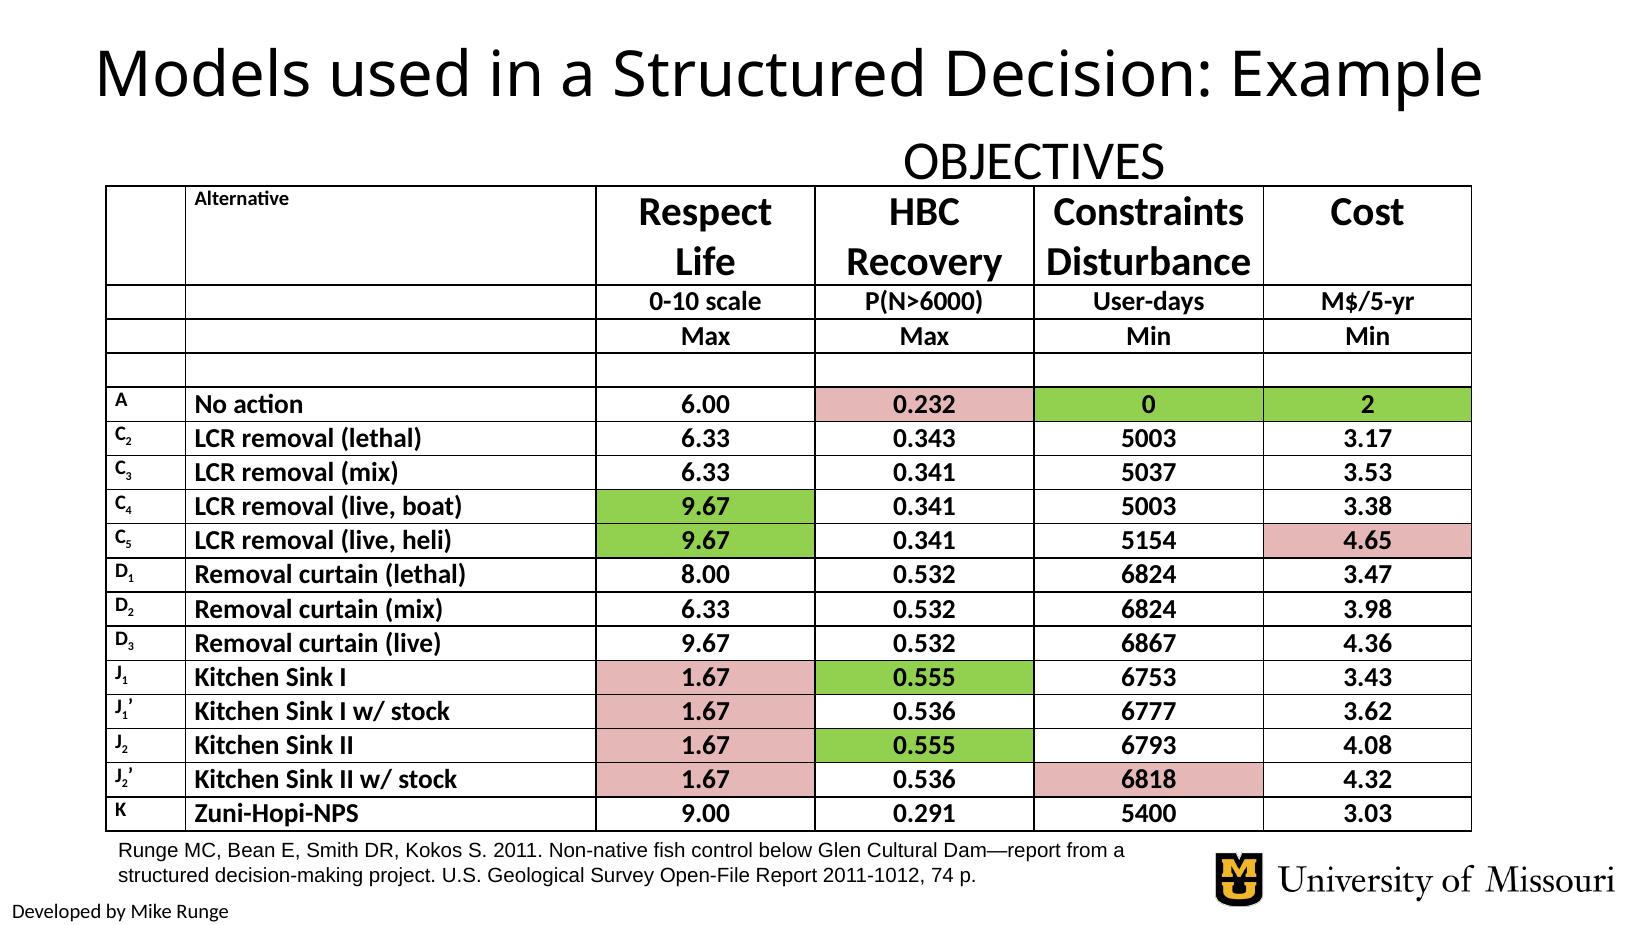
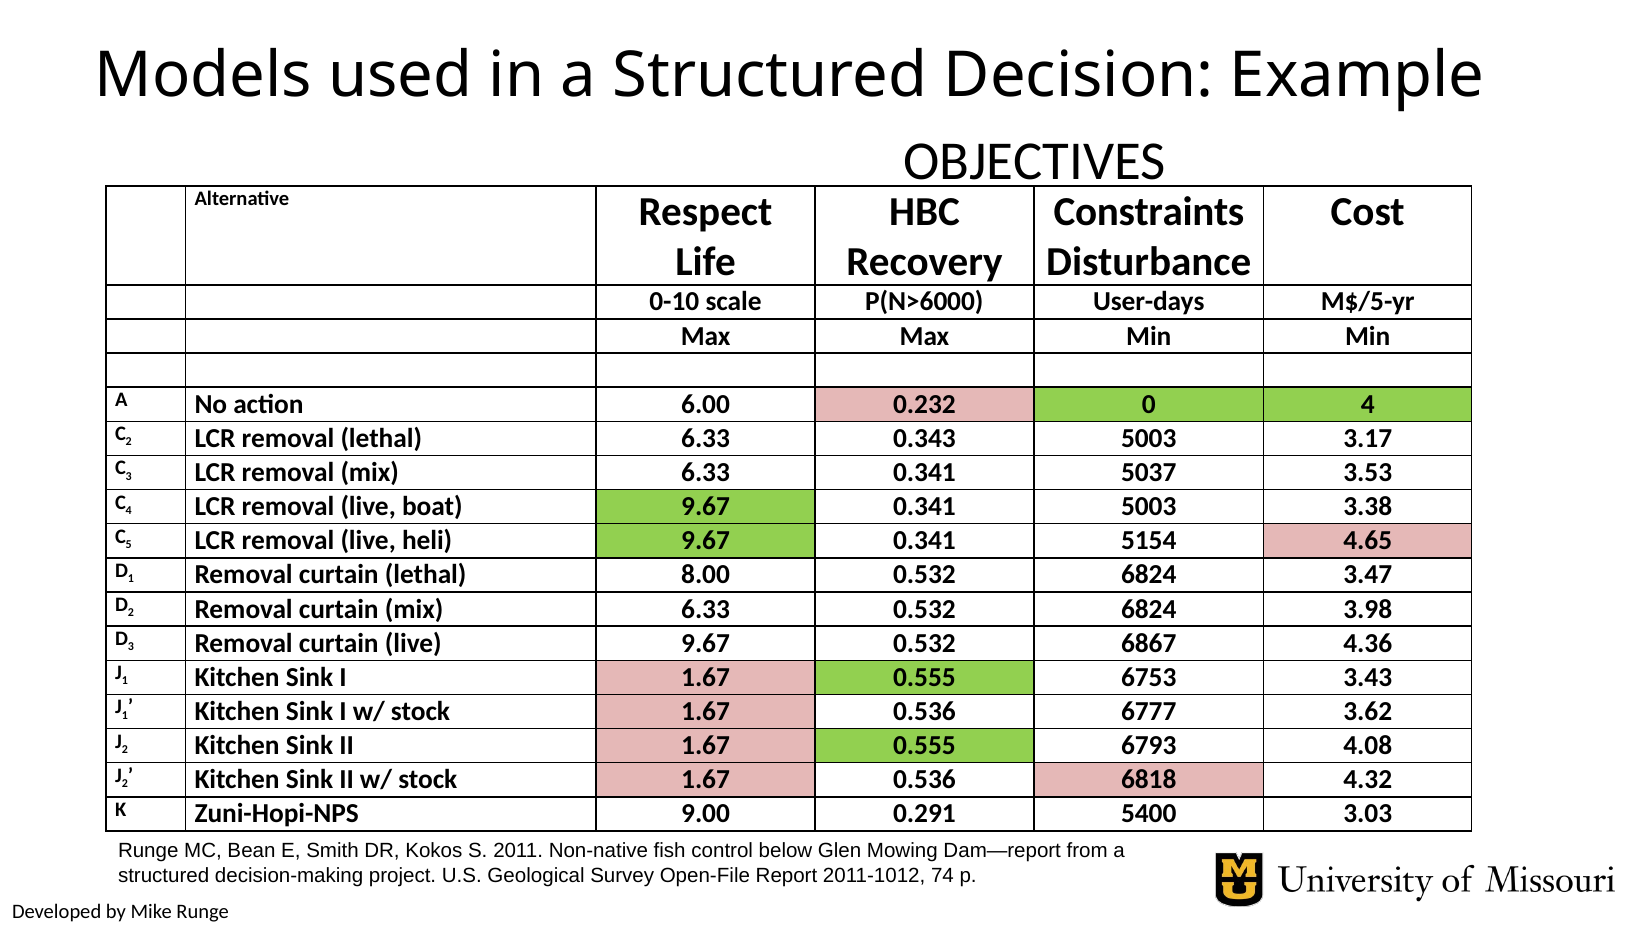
0 2: 2 -> 4
Cultural: Cultural -> Mowing
